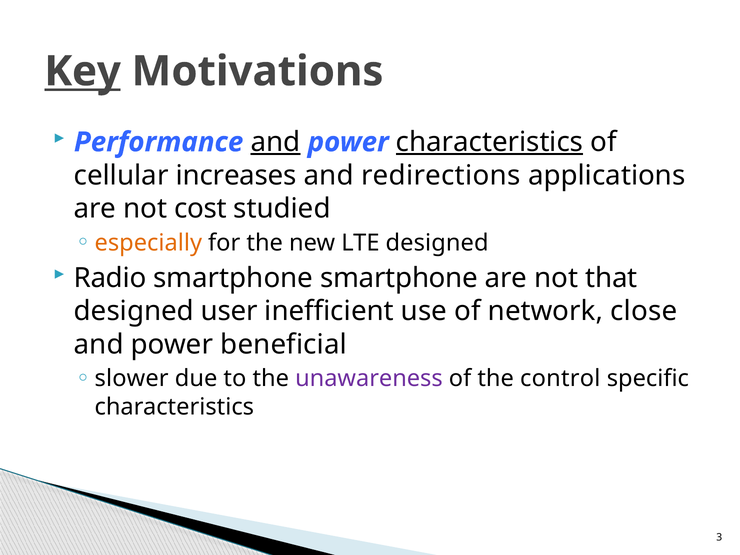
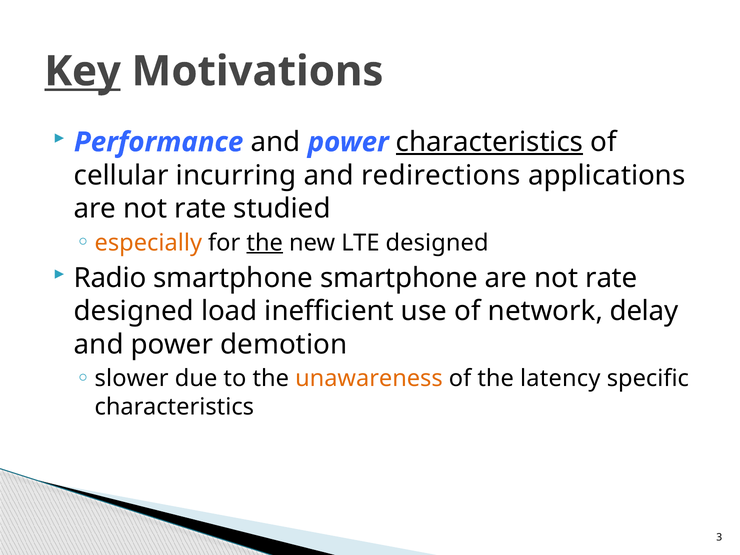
and at (276, 142) underline: present -> none
increases: increases -> incurring
cost at (200, 209): cost -> rate
the at (265, 243) underline: none -> present
that at (611, 278): that -> rate
user: user -> load
close: close -> delay
beneficial: beneficial -> demotion
unawareness colour: purple -> orange
control: control -> latency
